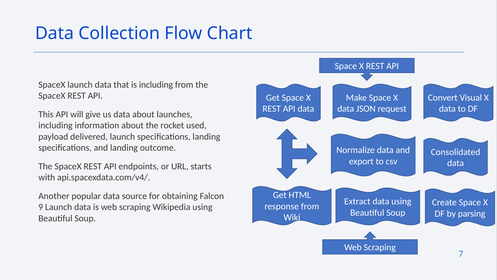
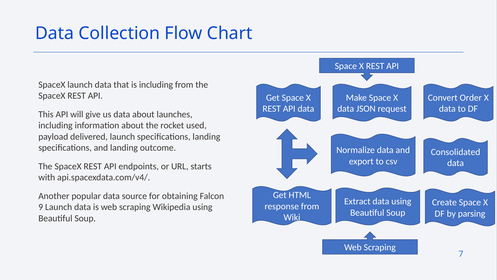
Visual: Visual -> Order
